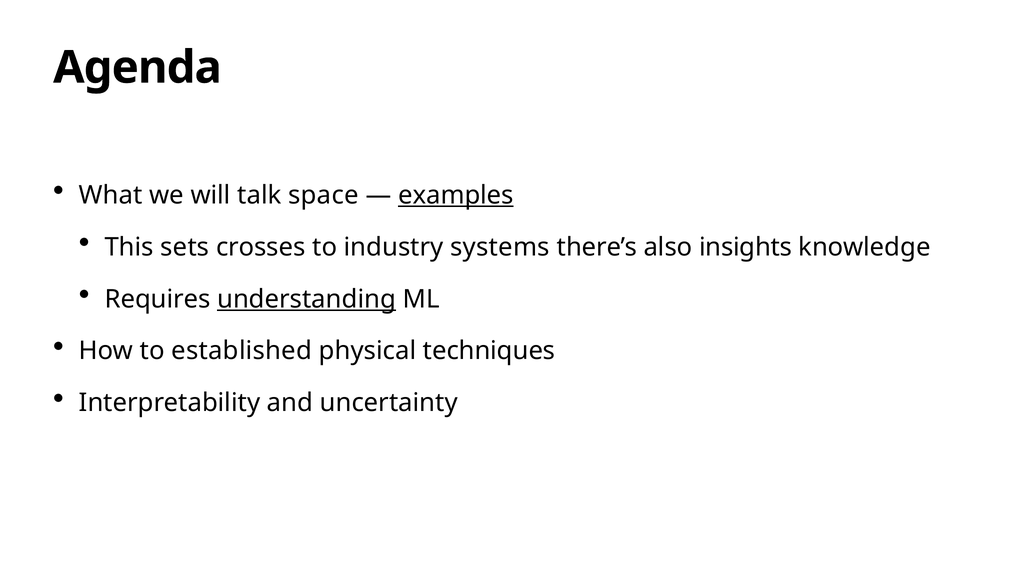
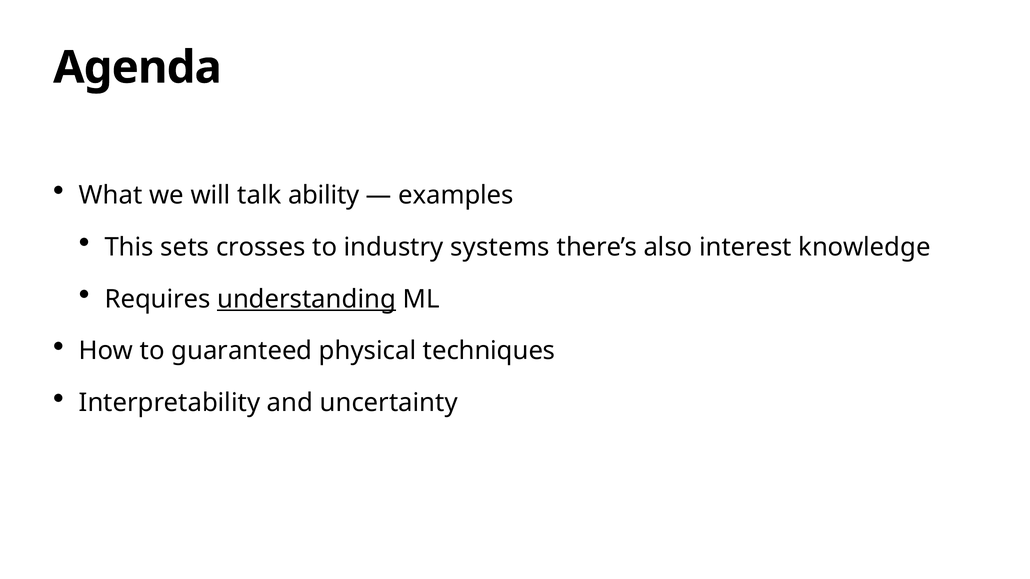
space: space -> ability
examples underline: present -> none
insights: insights -> interest
established: established -> guaranteed
